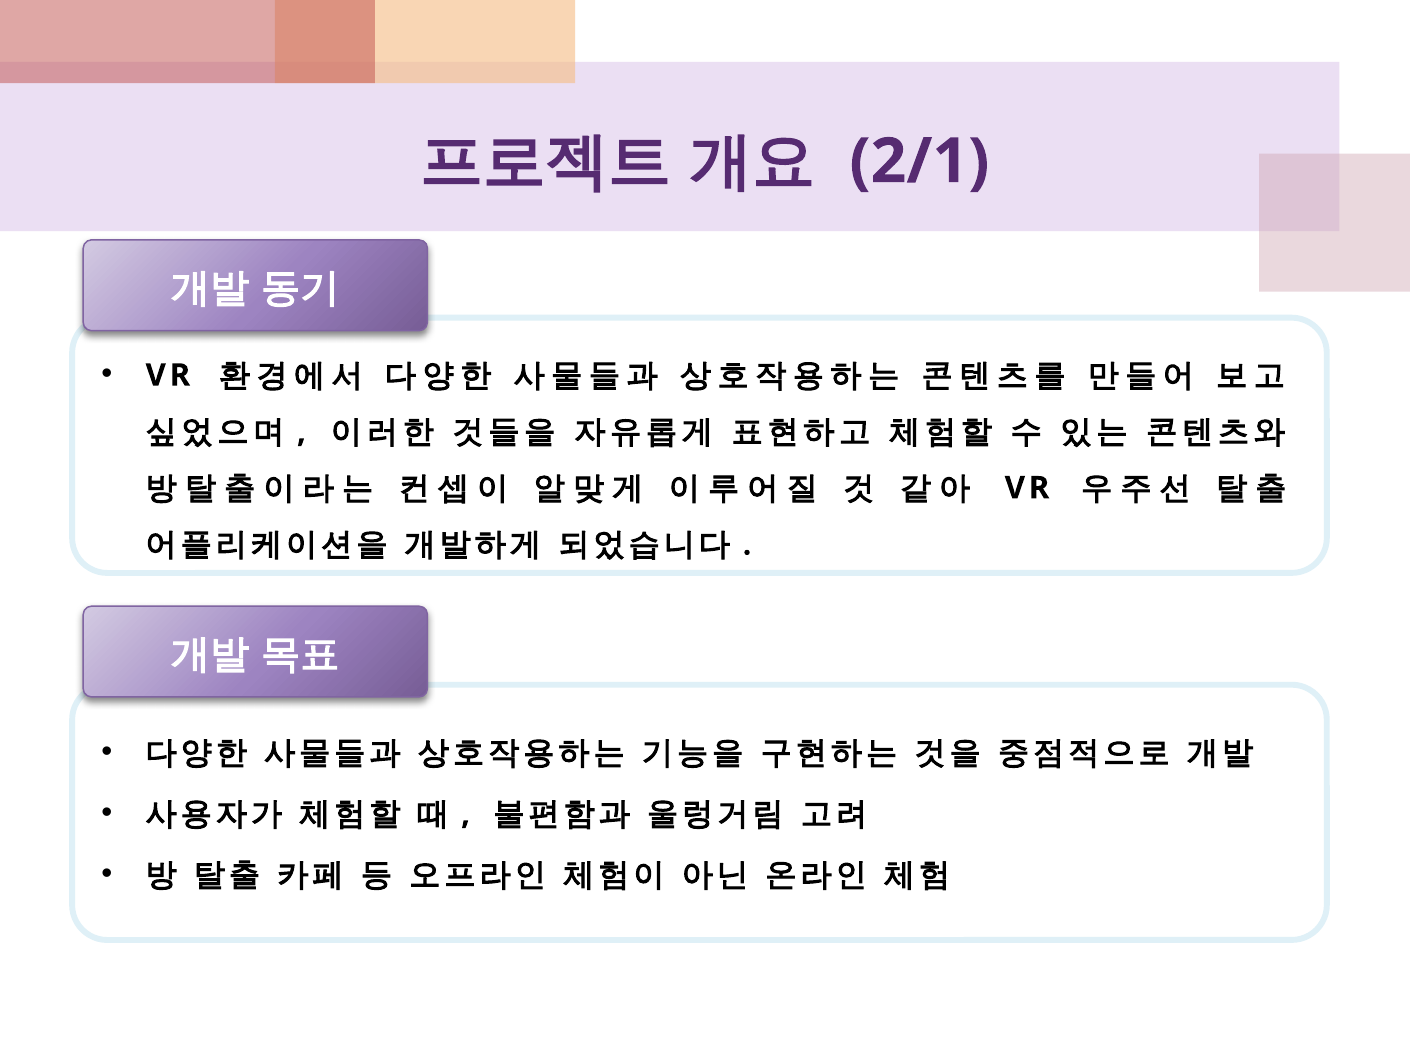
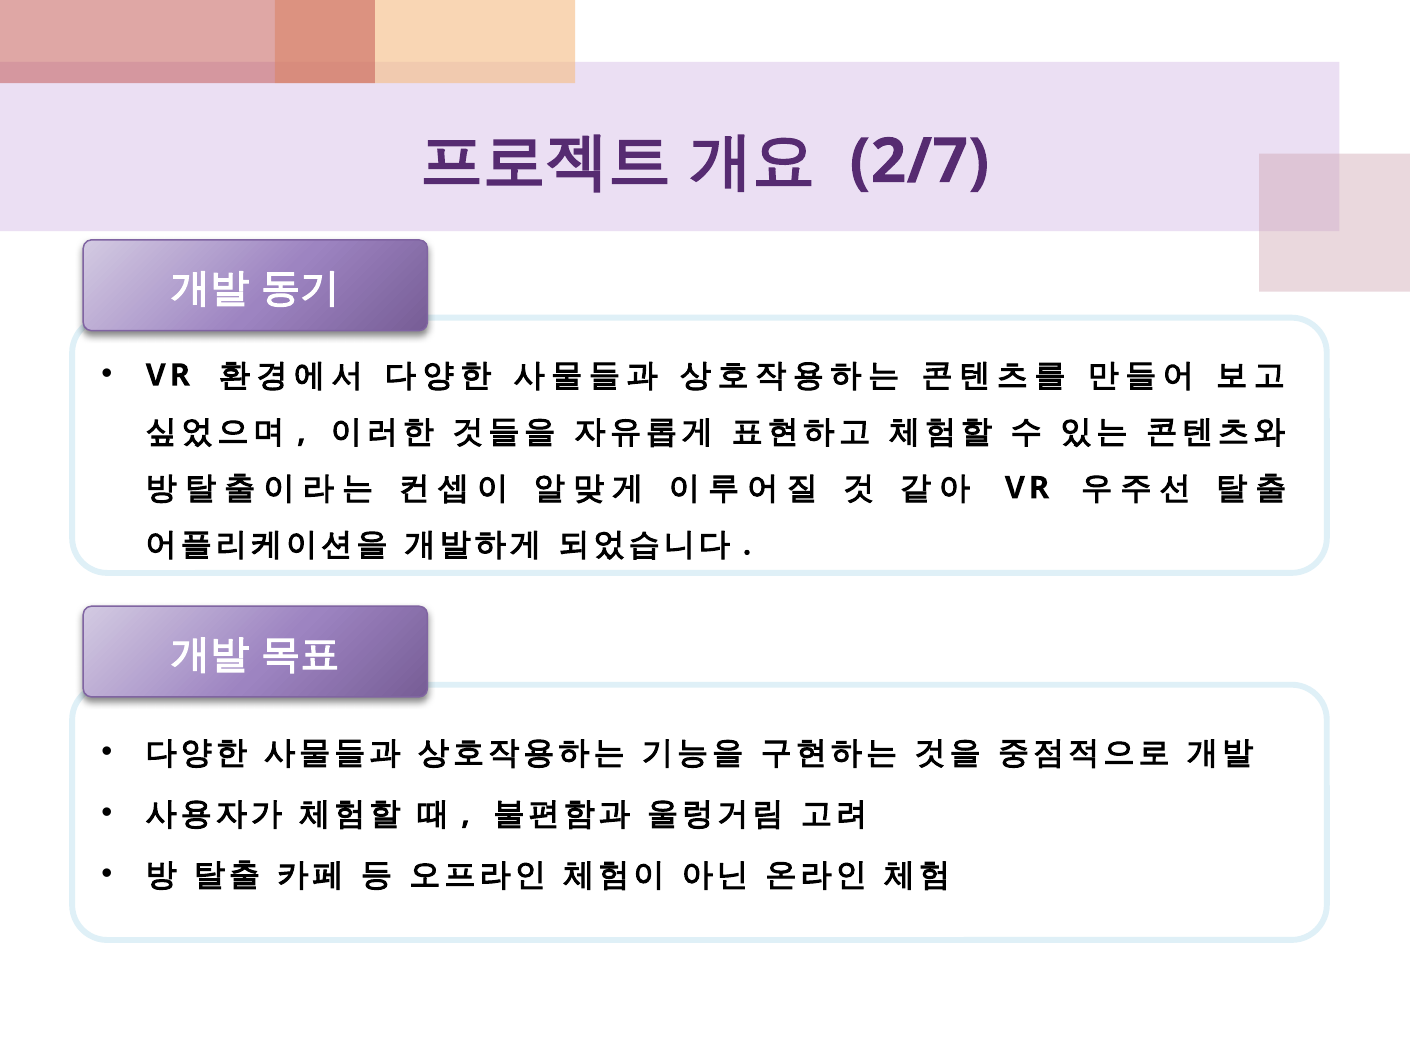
2/1: 2/1 -> 2/7
